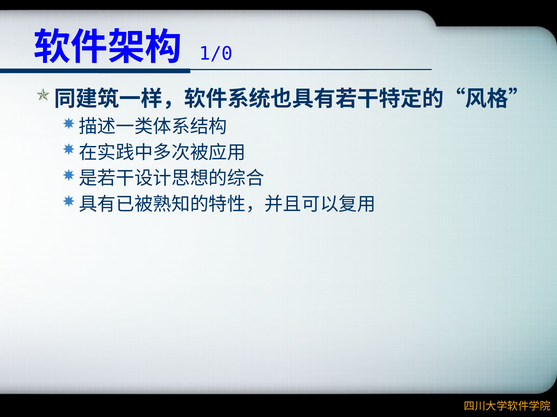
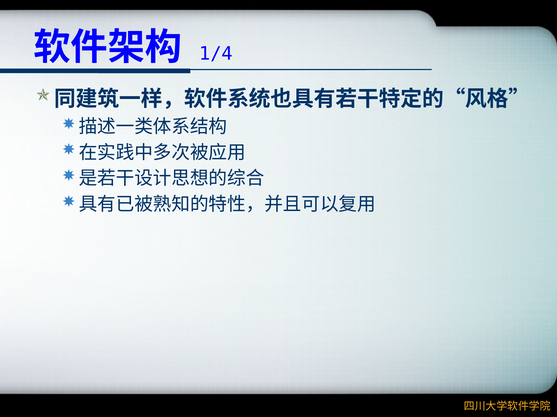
1/0: 1/0 -> 1/4
